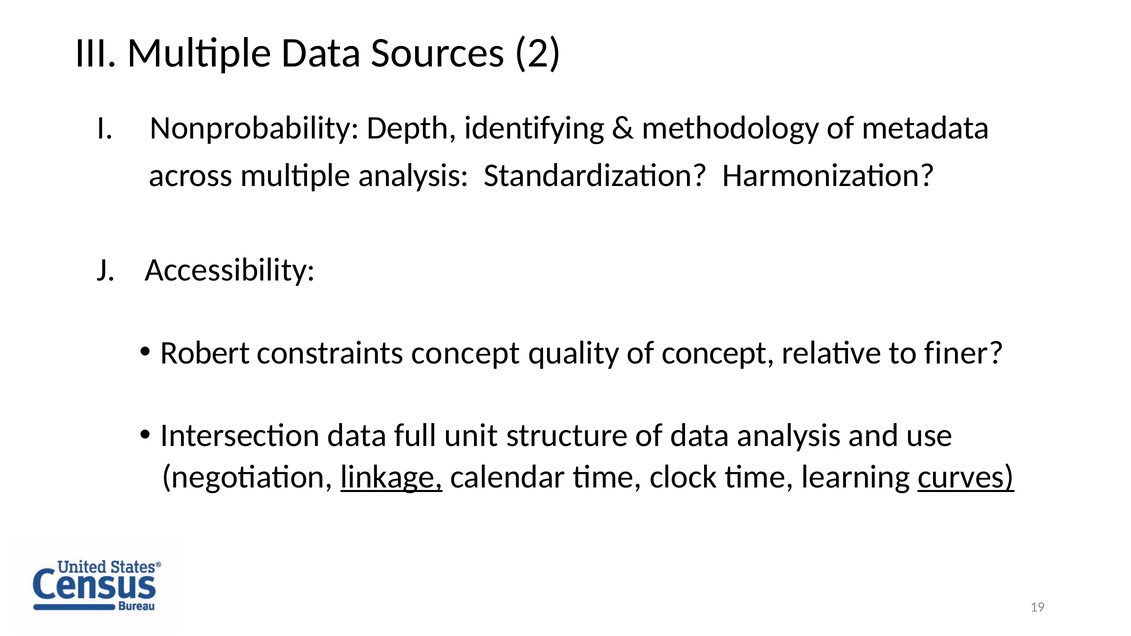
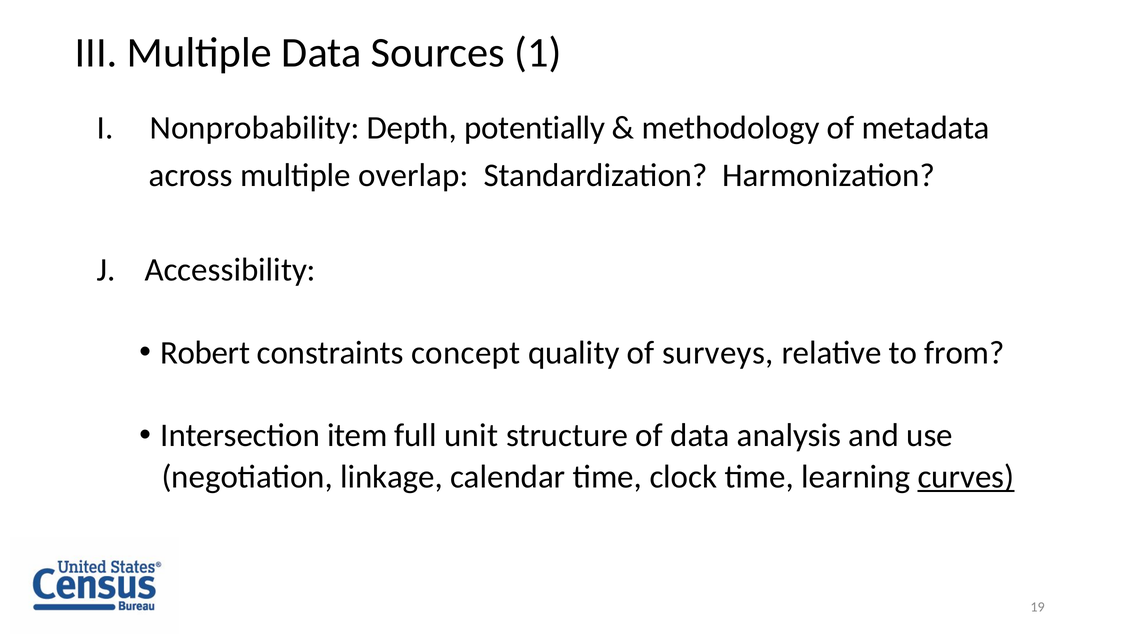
2: 2 -> 1
identifying: identifying -> potentially
multiple analysis: analysis -> overlap
of concept: concept -> surveys
finer: finer -> from
Intersection data: data -> item
linkage underline: present -> none
